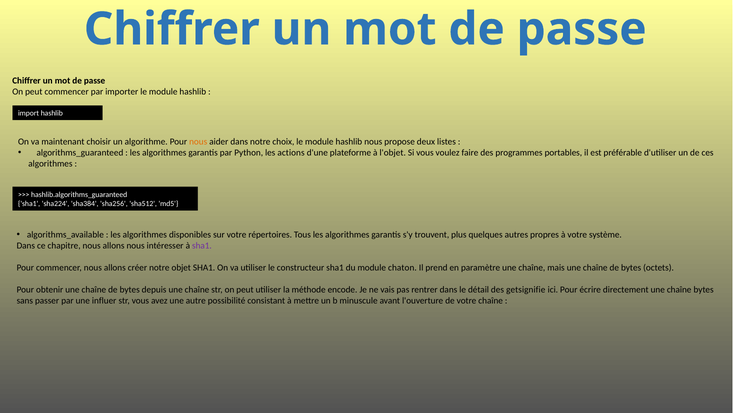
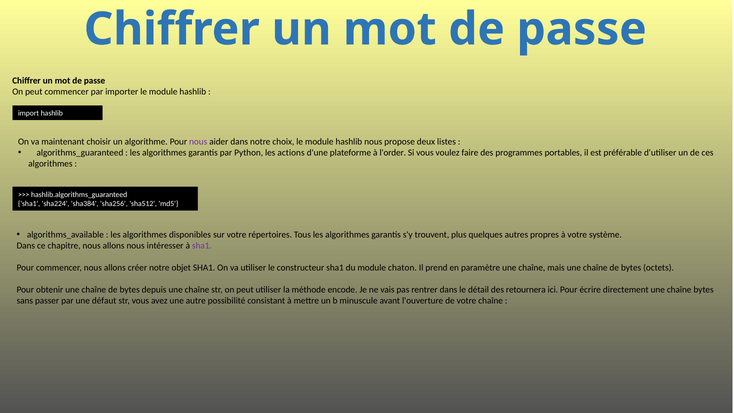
nous at (198, 141) colour: orange -> purple
l'objet: l'objet -> l'order
getsignifie: getsignifie -> retournera
influer: influer -> défaut
